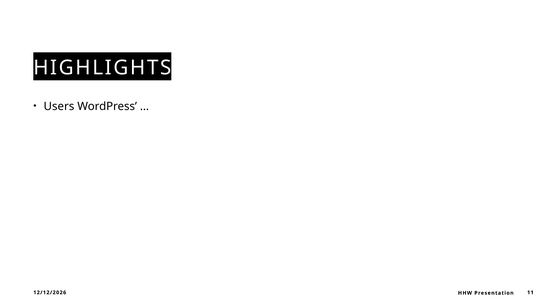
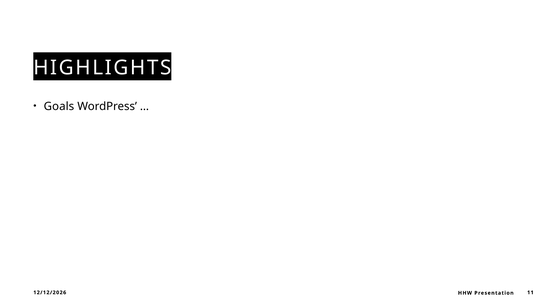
Users: Users -> Goals
